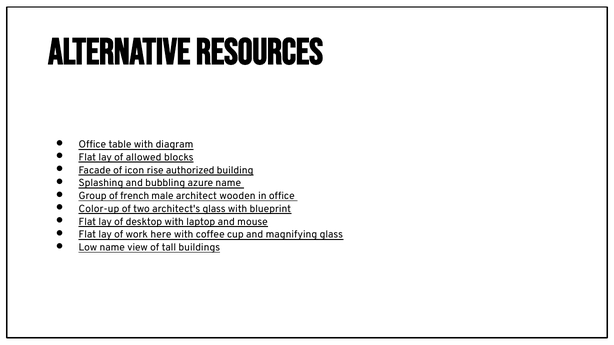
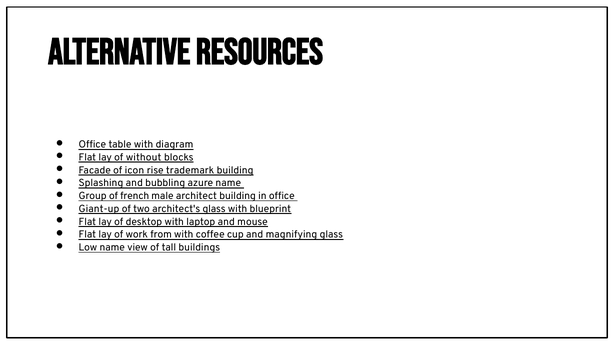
allowed: allowed -> without
authorized: authorized -> trademark
architect wooden: wooden -> building
Color-up: Color-up -> Giant-up
here: here -> from
